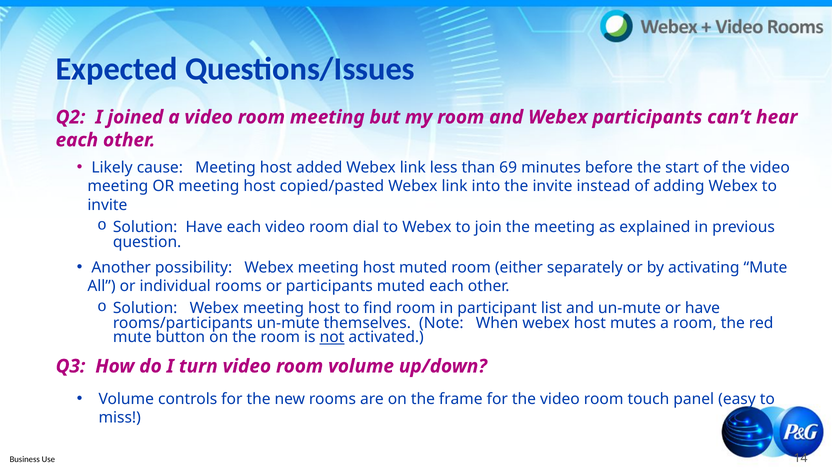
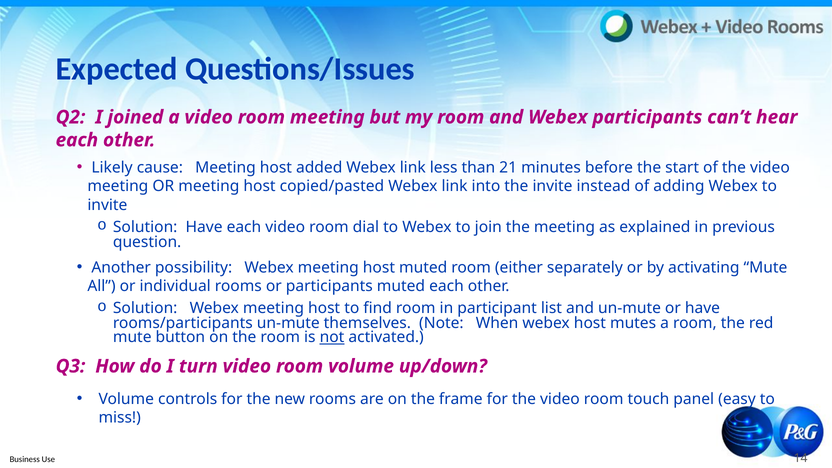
69: 69 -> 21
